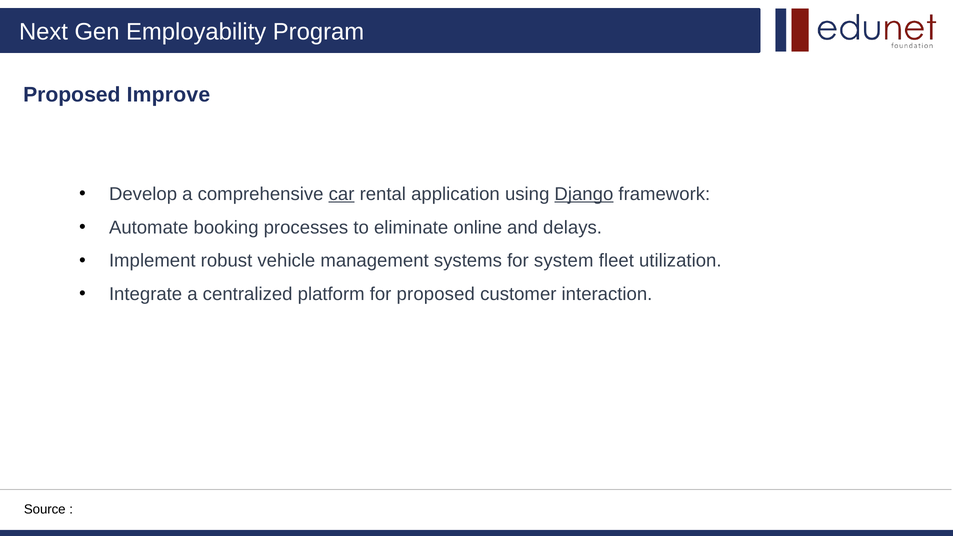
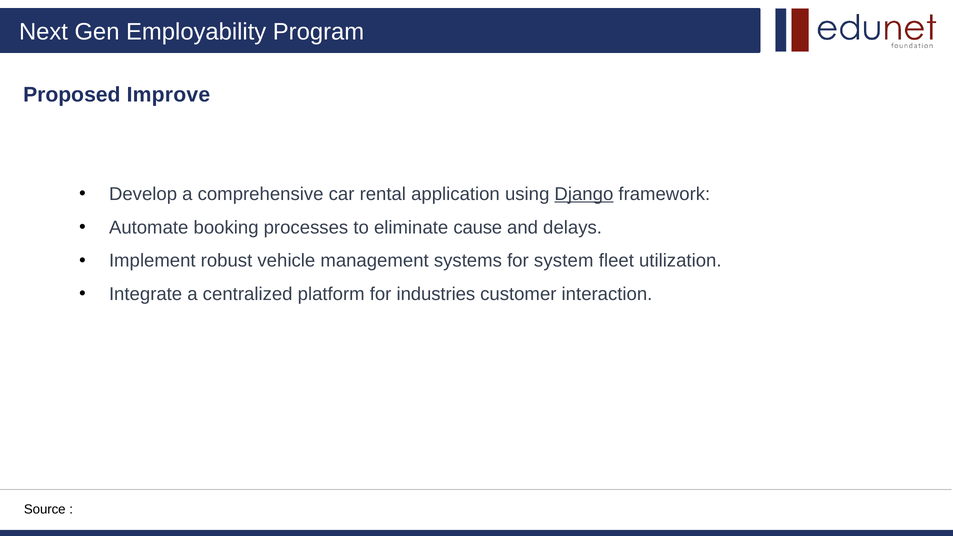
car underline: present -> none
online: online -> cause
for proposed: proposed -> industries
